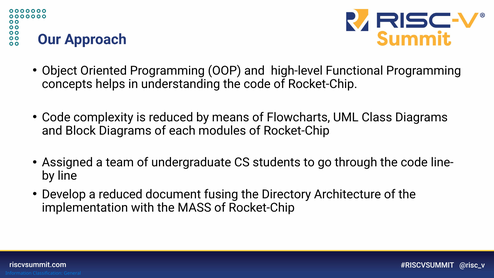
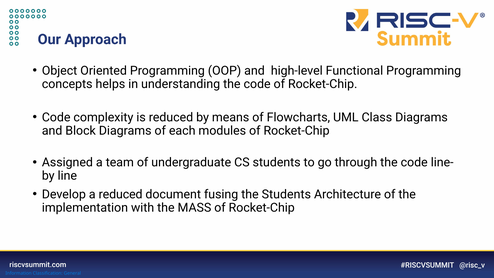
the Directory: Directory -> Students
